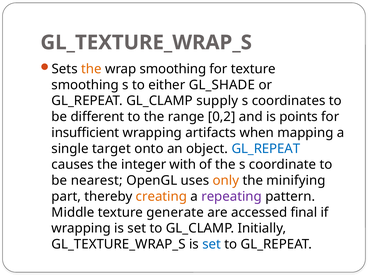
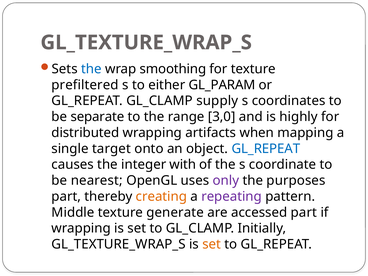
the at (91, 69) colour: orange -> blue
smoothing at (85, 85): smoothing -> prefiltered
GL_SHADE: GL_SHADE -> GL_PARAM
different: different -> separate
0,2: 0,2 -> 3,0
points: points -> highly
insufficient: insufficient -> distributed
only colour: orange -> purple
minifying: minifying -> purposes
accessed final: final -> part
set at (212, 244) colour: blue -> orange
